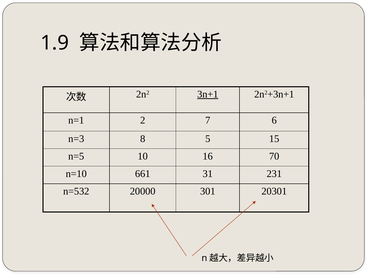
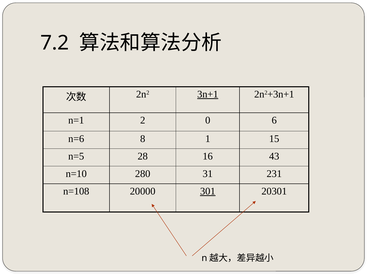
1.9: 1.9 -> 7.2
7: 7 -> 0
n=3: n=3 -> n=6
5: 5 -> 1
10: 10 -> 28
70: 70 -> 43
661: 661 -> 280
n=532: n=532 -> n=108
301 underline: none -> present
